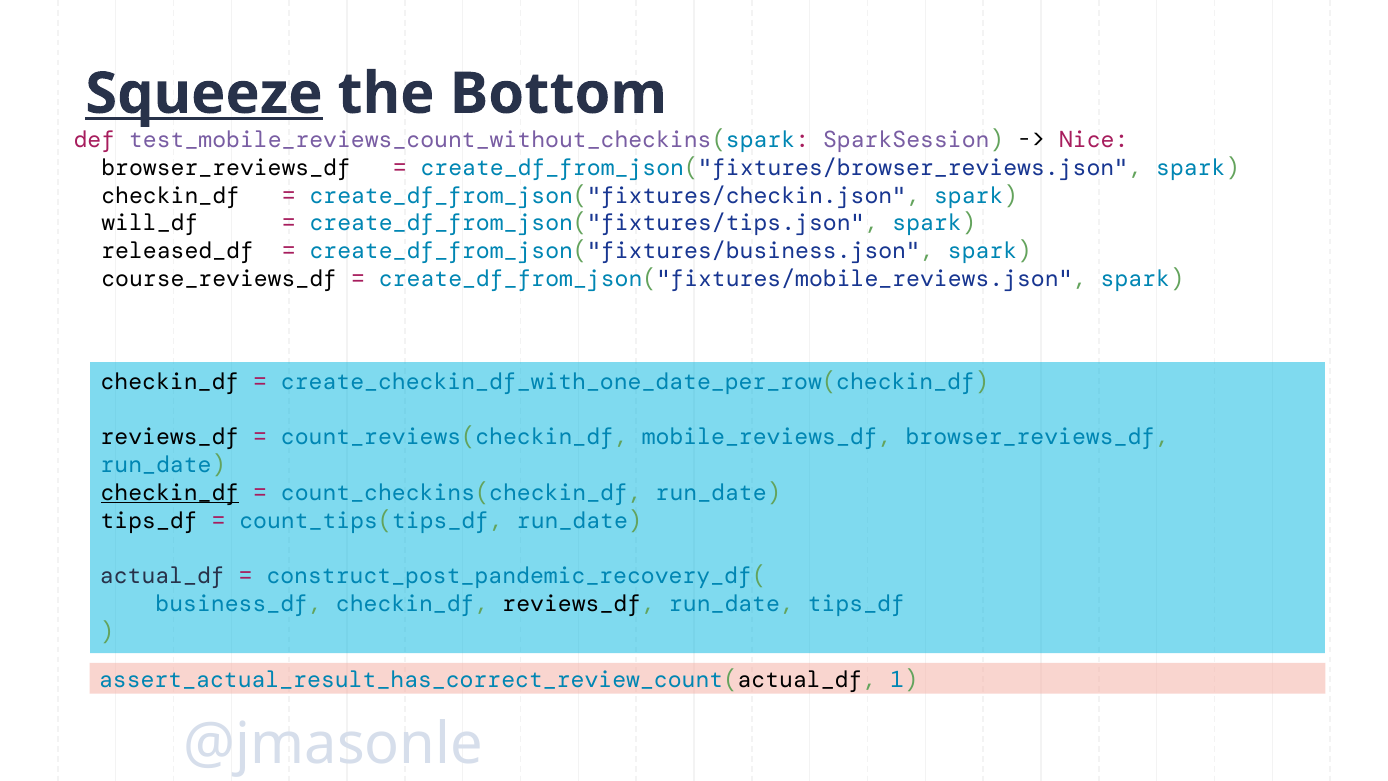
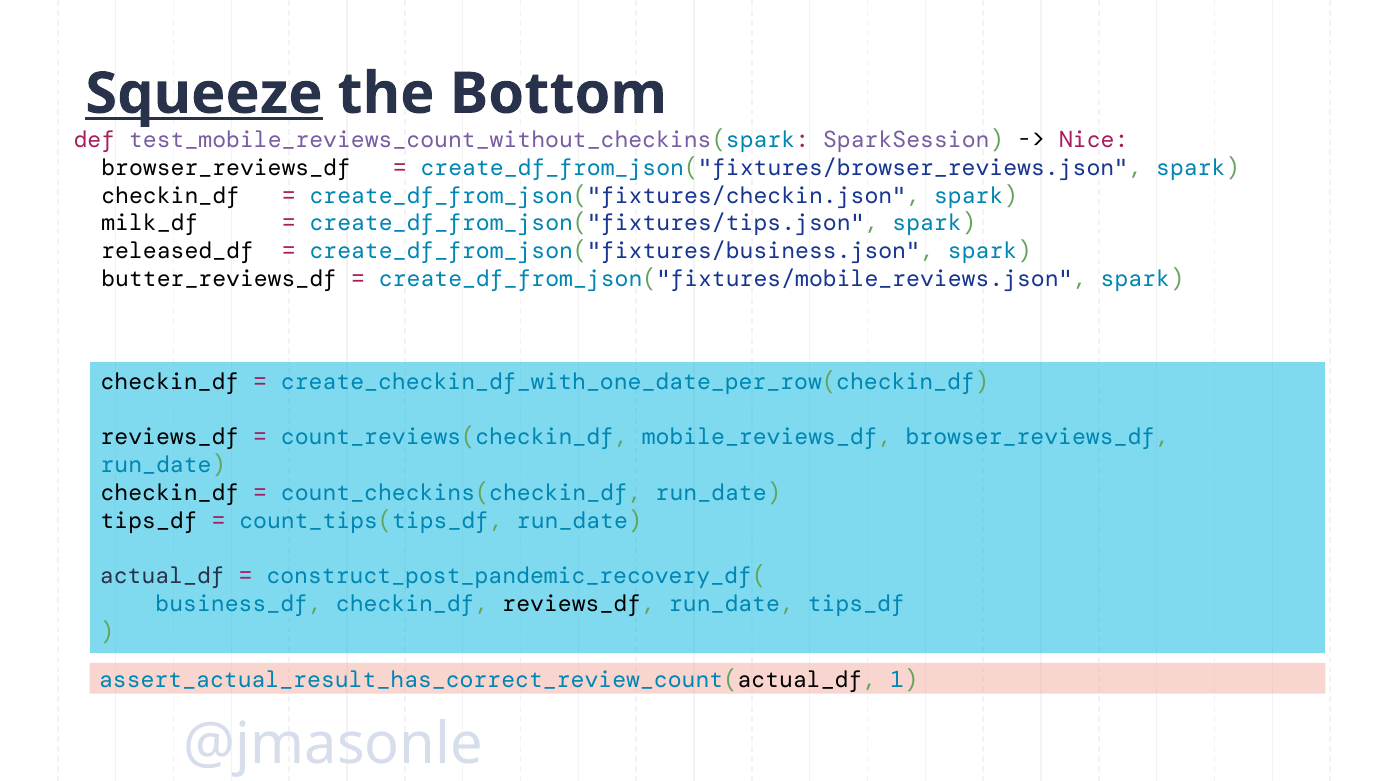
will_df: will_df -> milk_df
course_reviews_df: course_reviews_df -> butter_reviews_df
checkin_df at (170, 492) underline: present -> none
